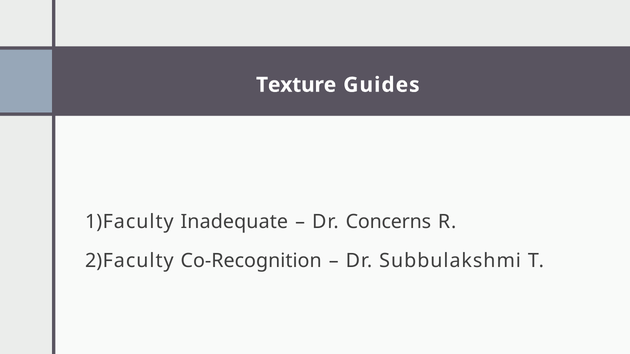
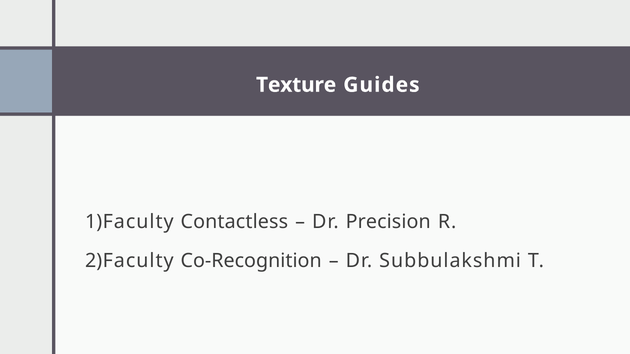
Inadequate: Inadequate -> Contactless
Concerns: Concerns -> Precision
